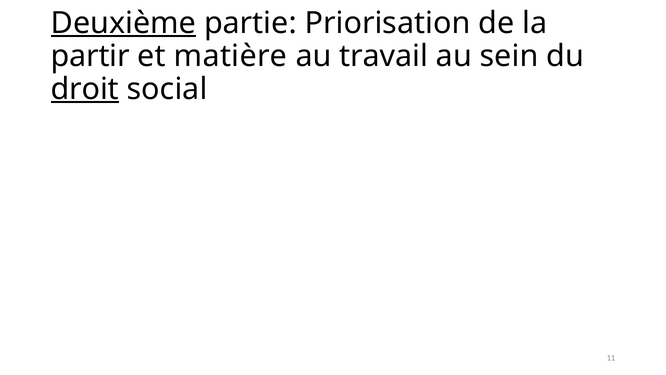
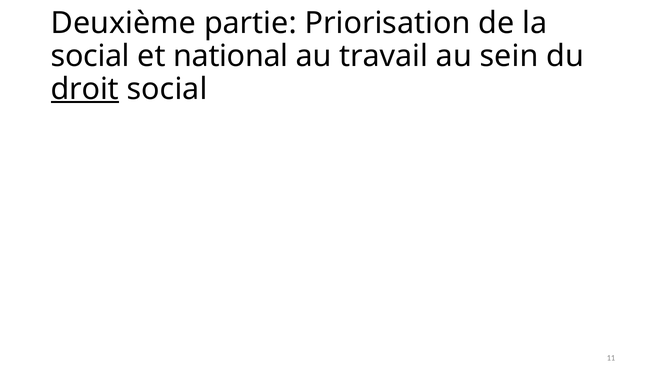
Deuxième underline: present -> none
partir at (90, 56): partir -> social
matière: matière -> national
